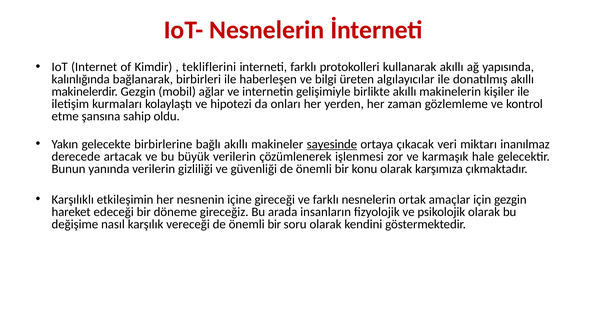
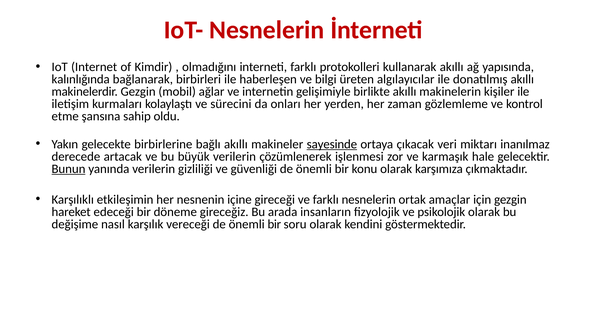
tekliflerini: tekliflerini -> olmadığını
hipotezi: hipotezi -> sürecini
Bunun underline: none -> present
